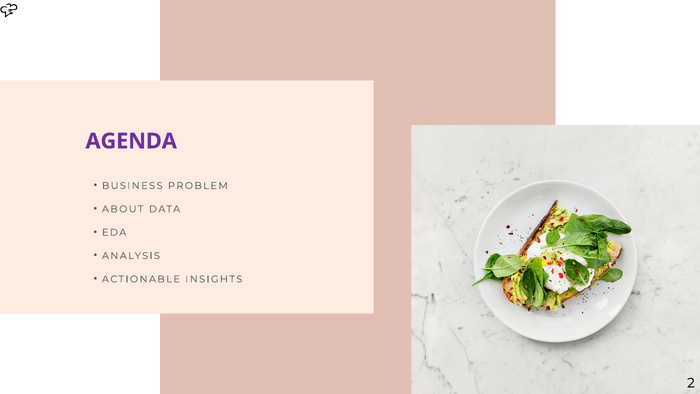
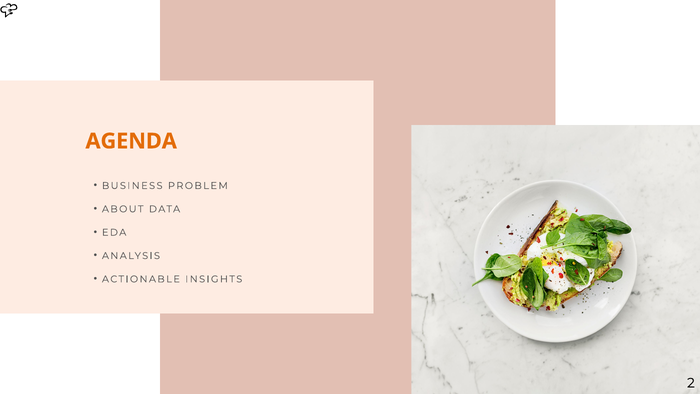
AGENDA colour: purple -> orange
